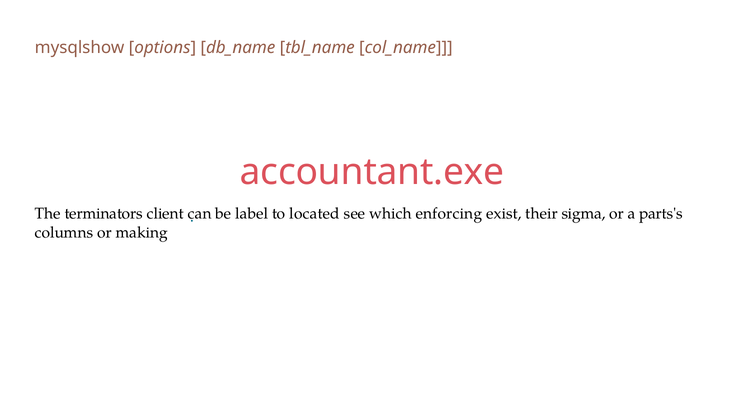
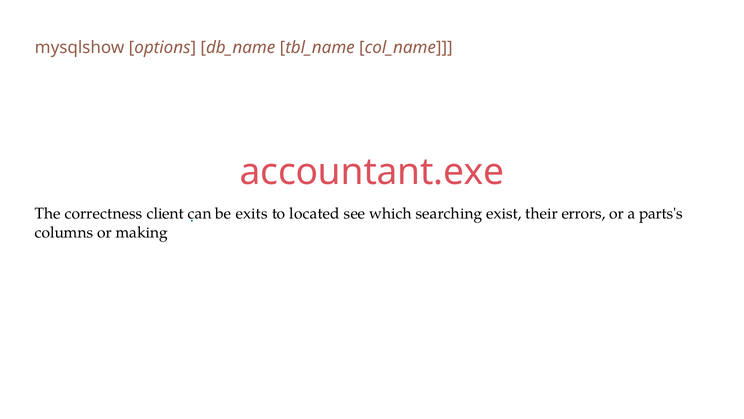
terminators: terminators -> correctness
label: label -> exits
enforcing: enforcing -> searching
sigma: sigma -> errors
